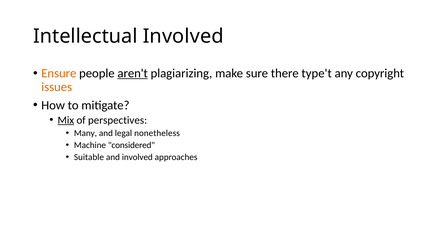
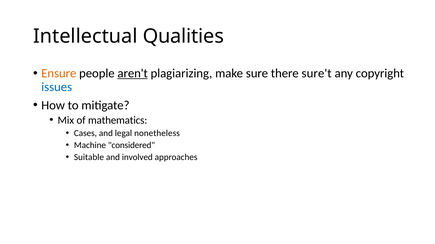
Intellectual Involved: Involved -> Qualities
type't: type't -> sure't
issues colour: orange -> blue
Mix underline: present -> none
perspectives: perspectives -> mathematics
Many: Many -> Cases
